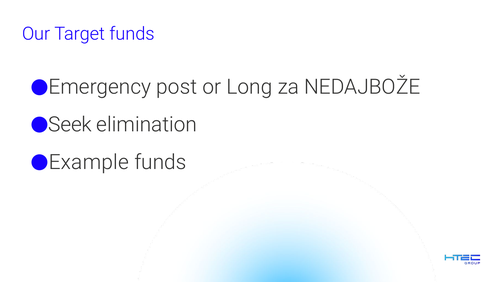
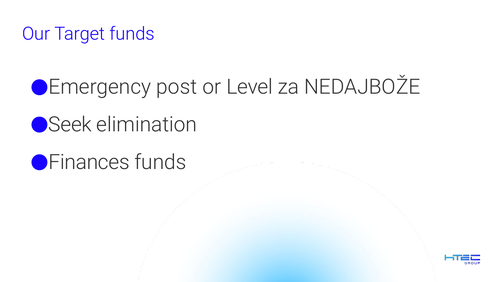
Long: Long -> Level
Example: Example -> Finances
